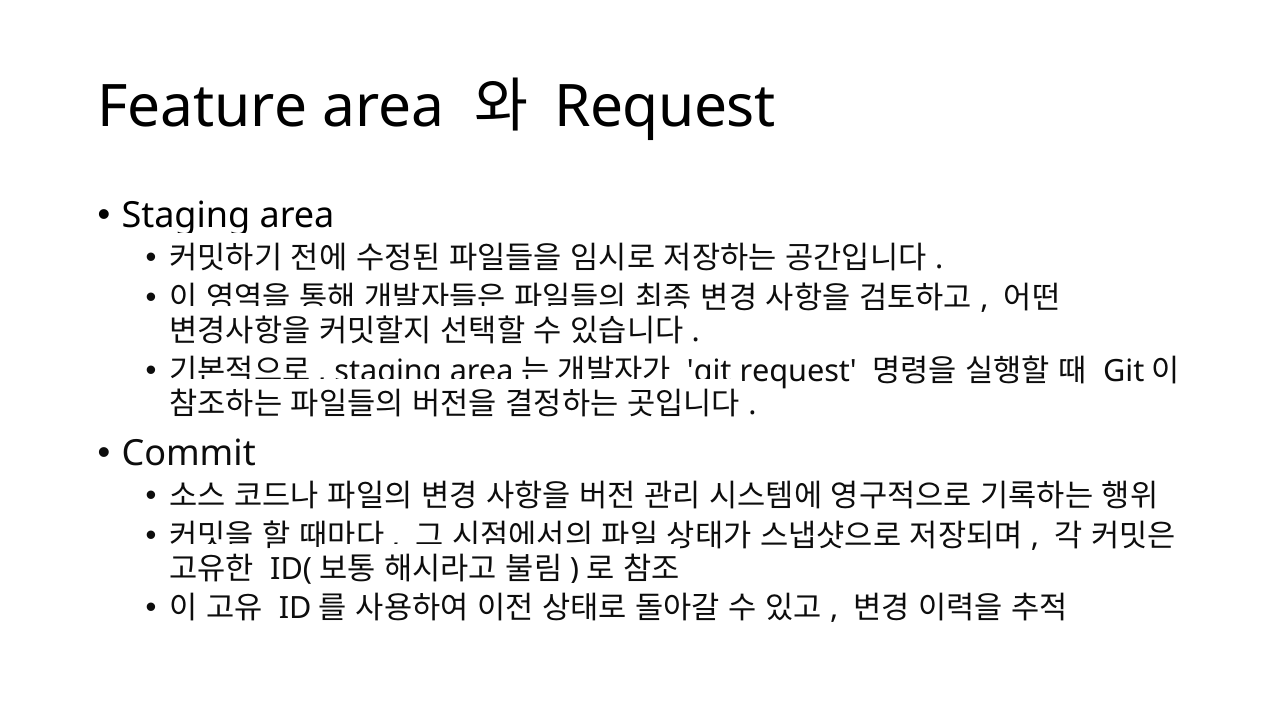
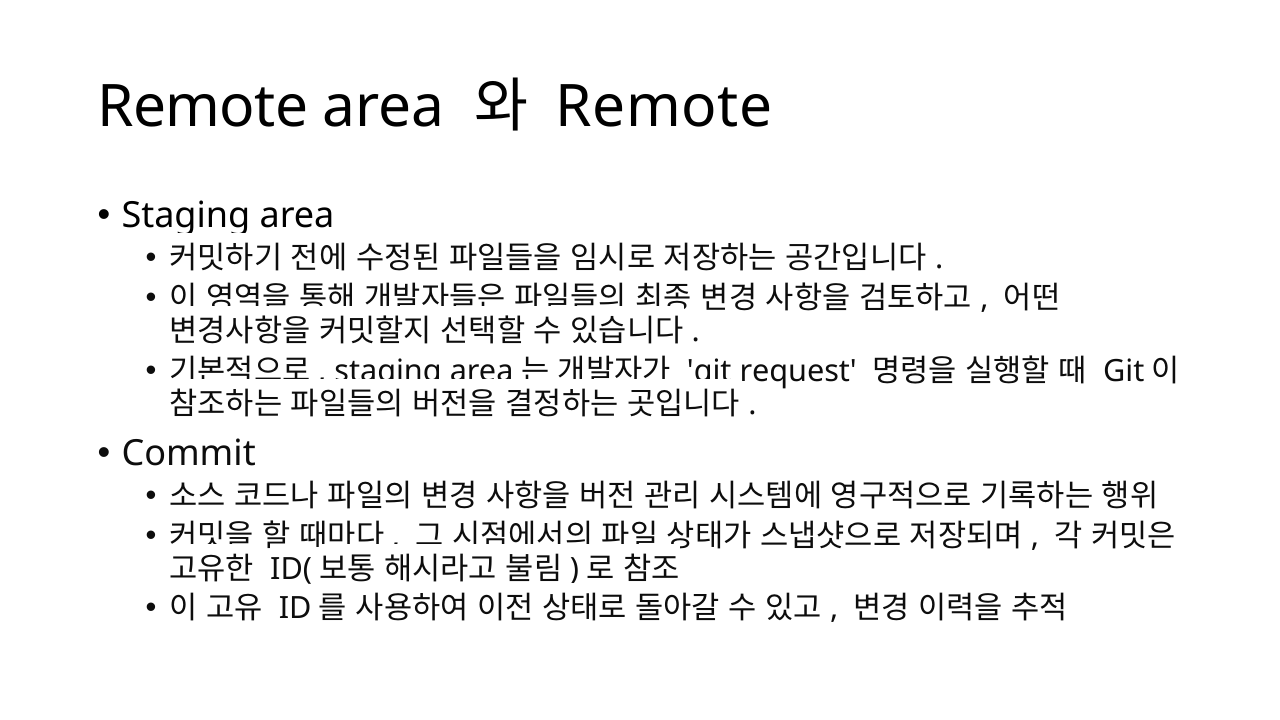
Feature at (203, 108): Feature -> Remote
Request at (665, 108): Request -> Remote
